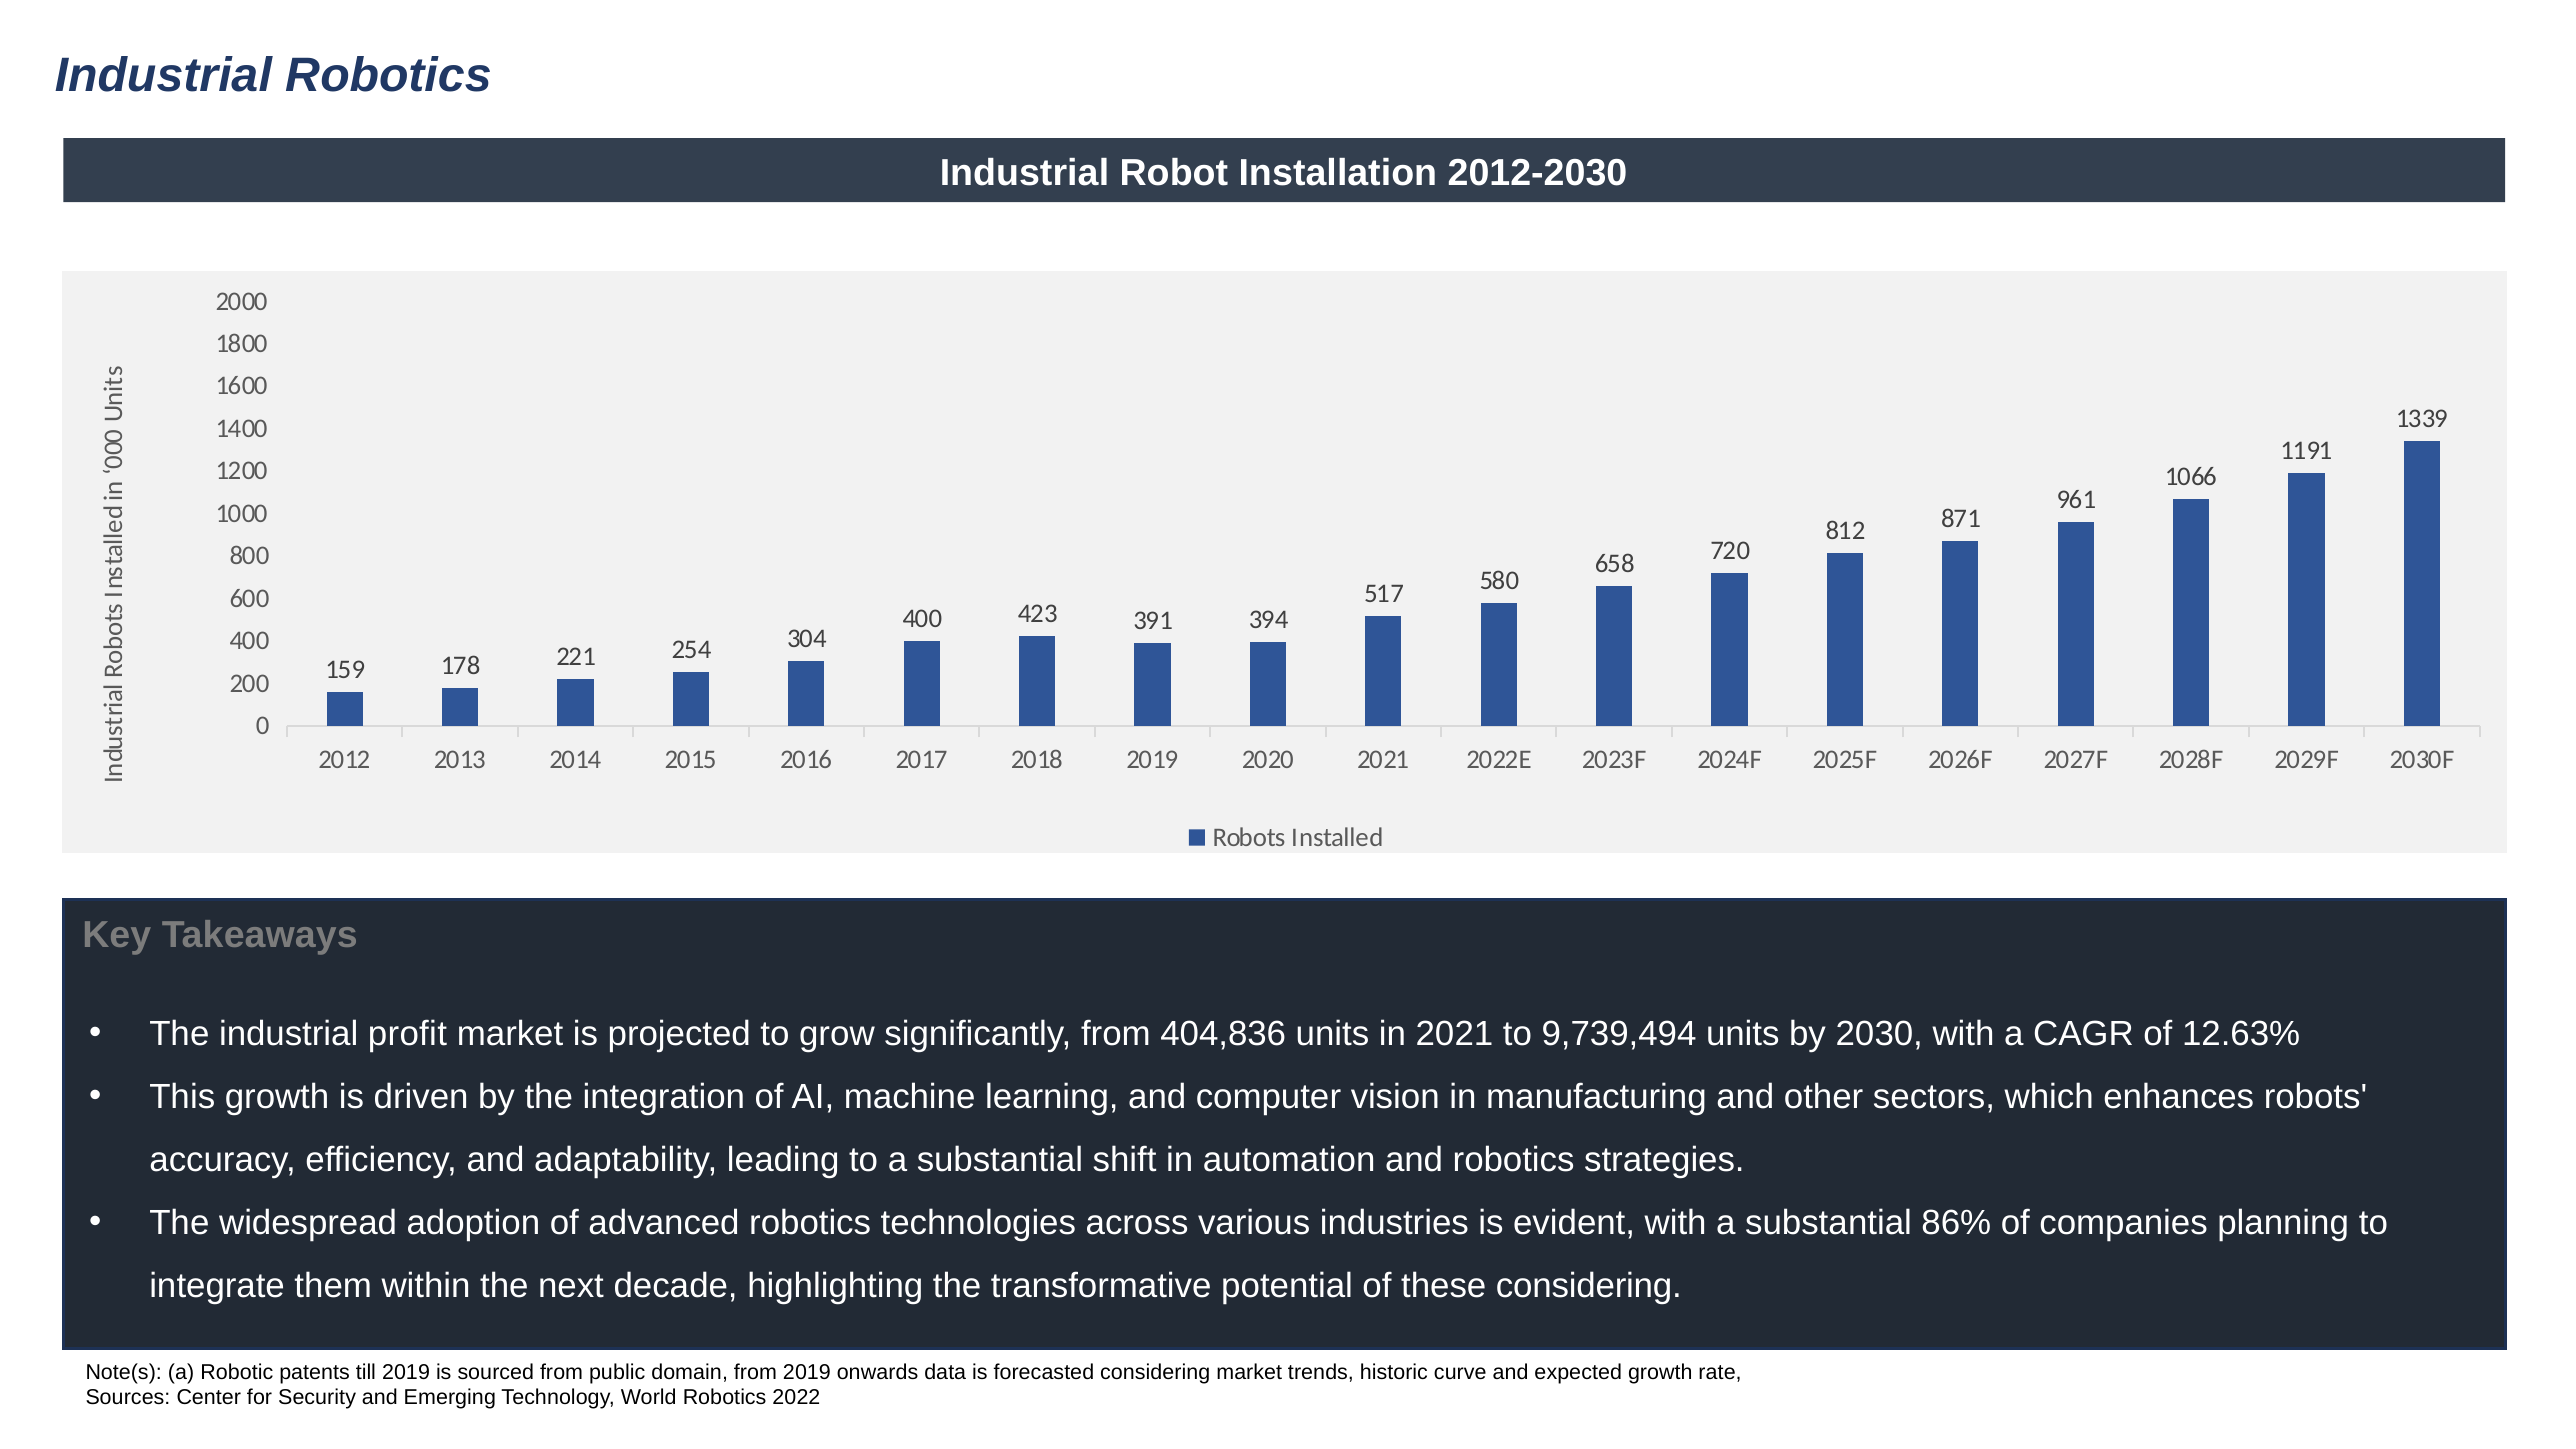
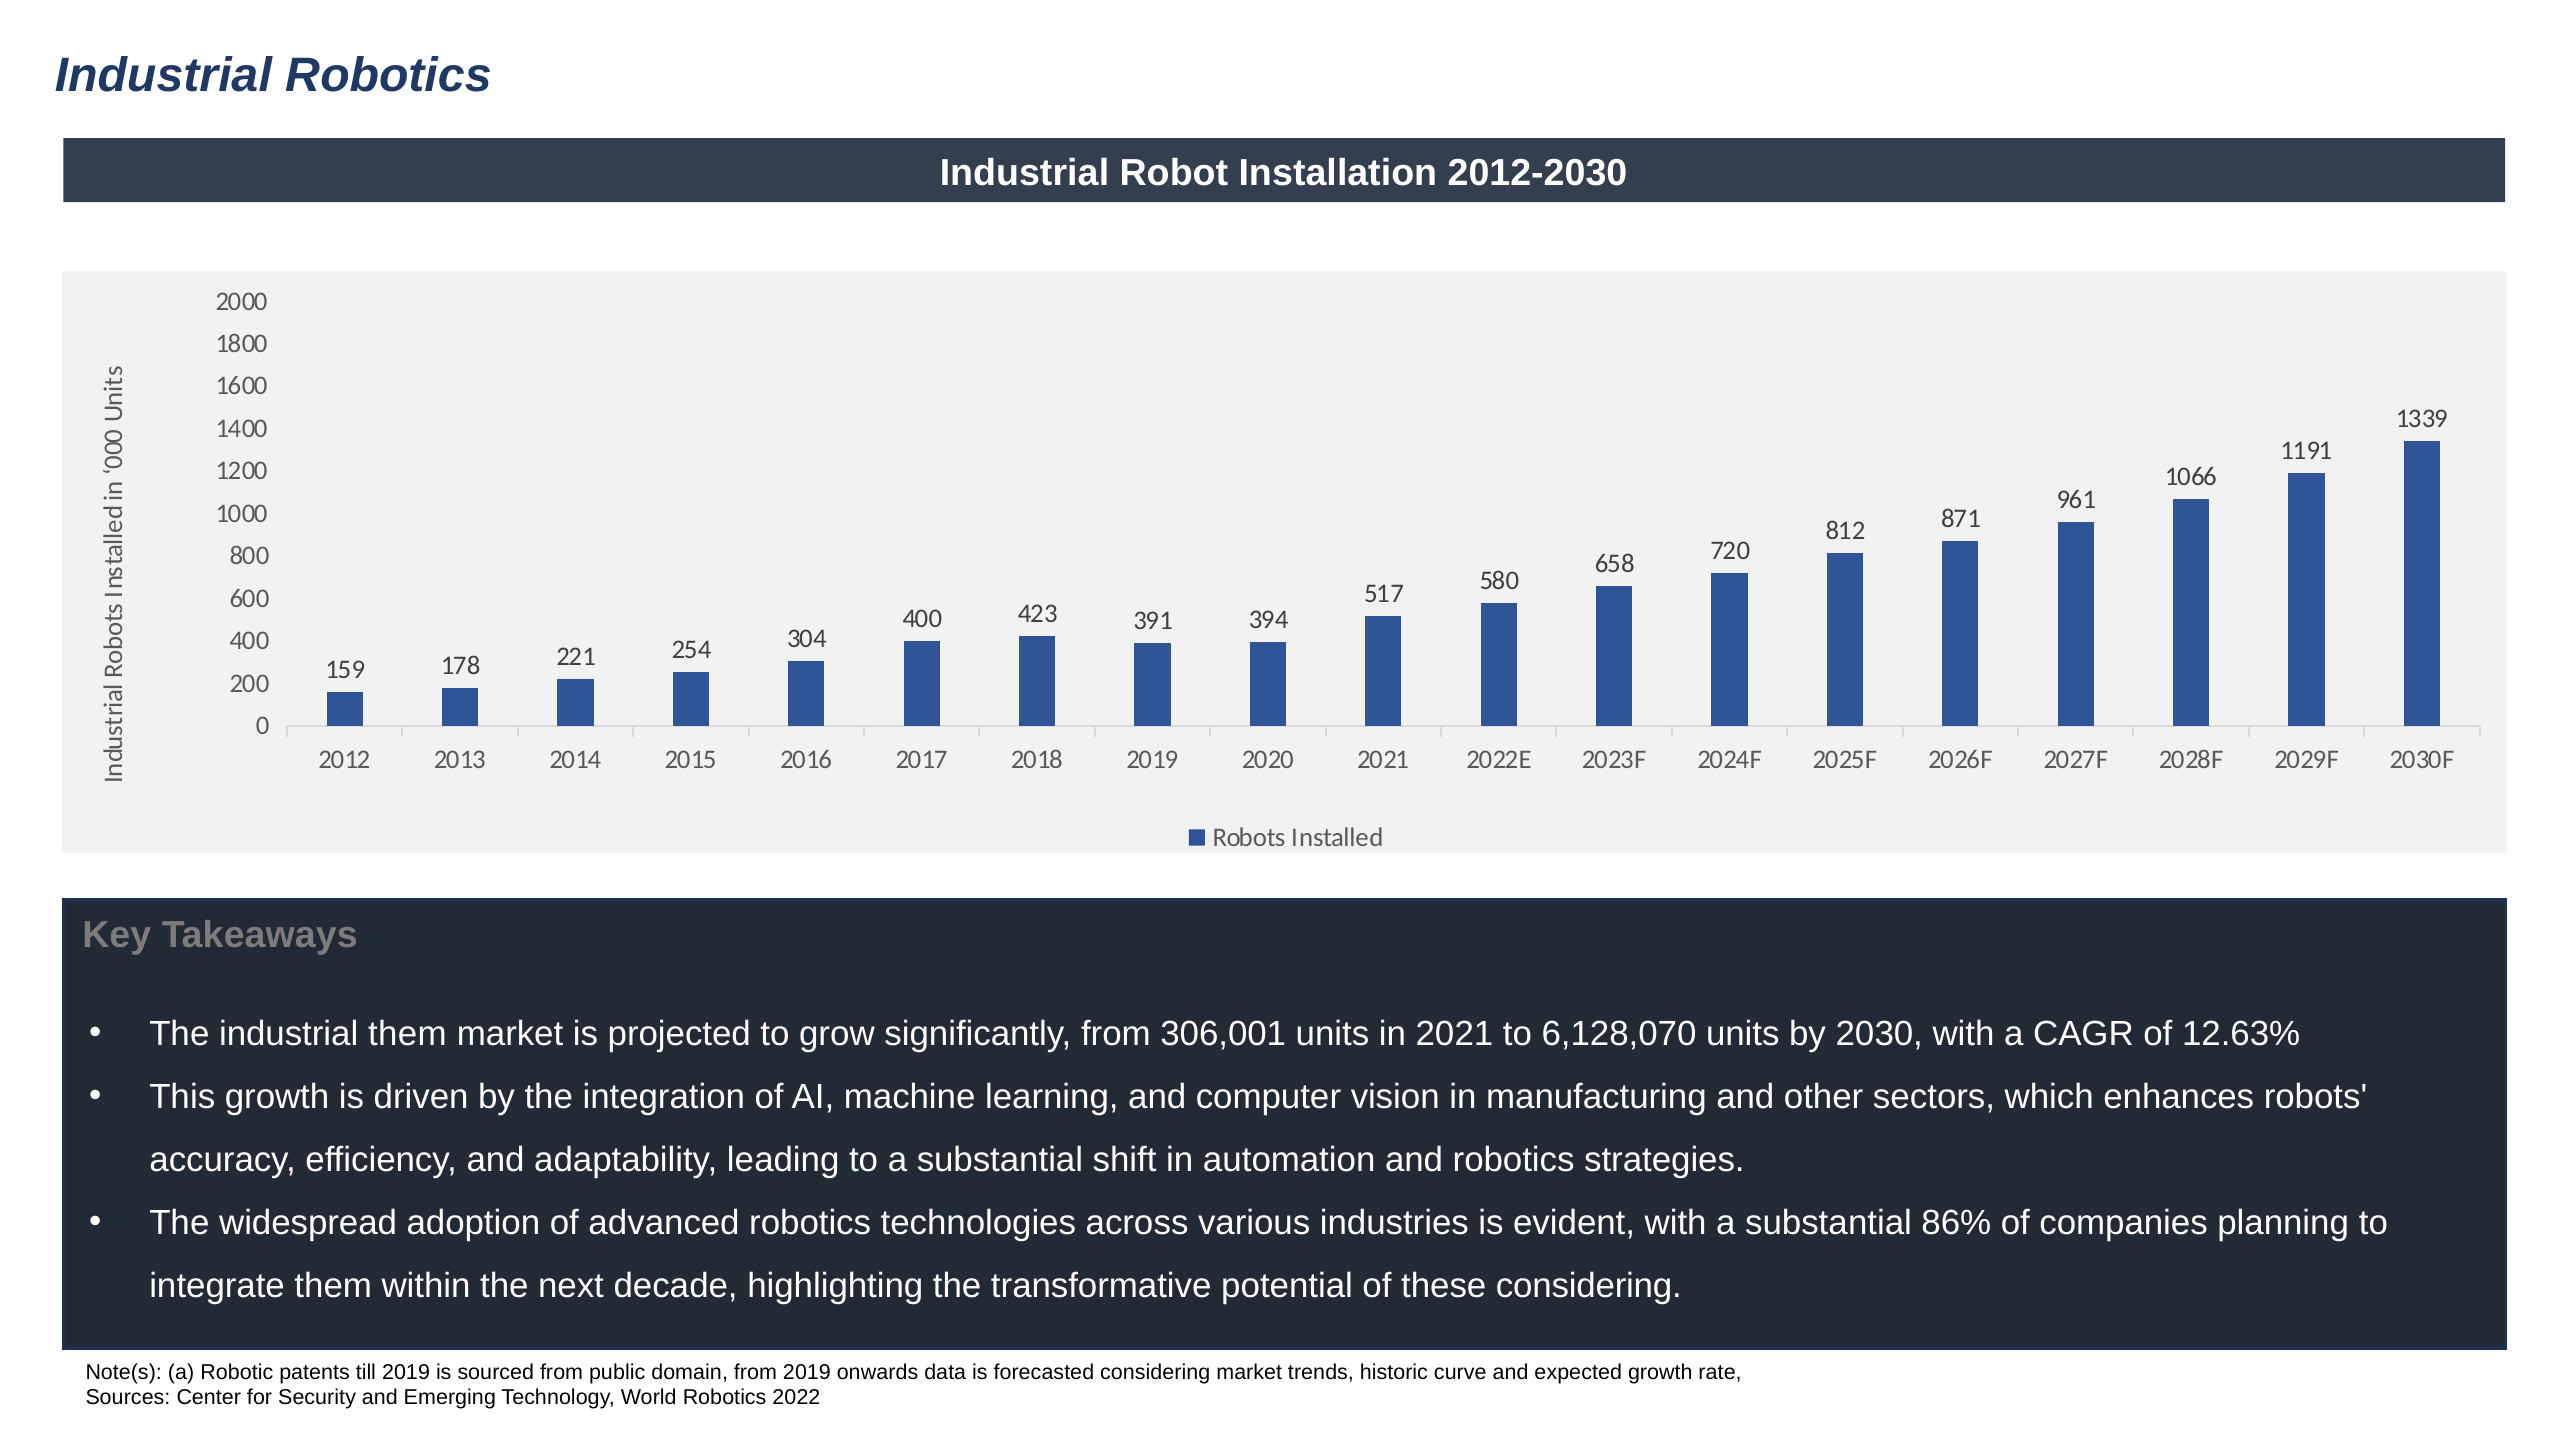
industrial profit: profit -> them
404,836: 404,836 -> 306,001
9,739,494: 9,739,494 -> 6,128,070
